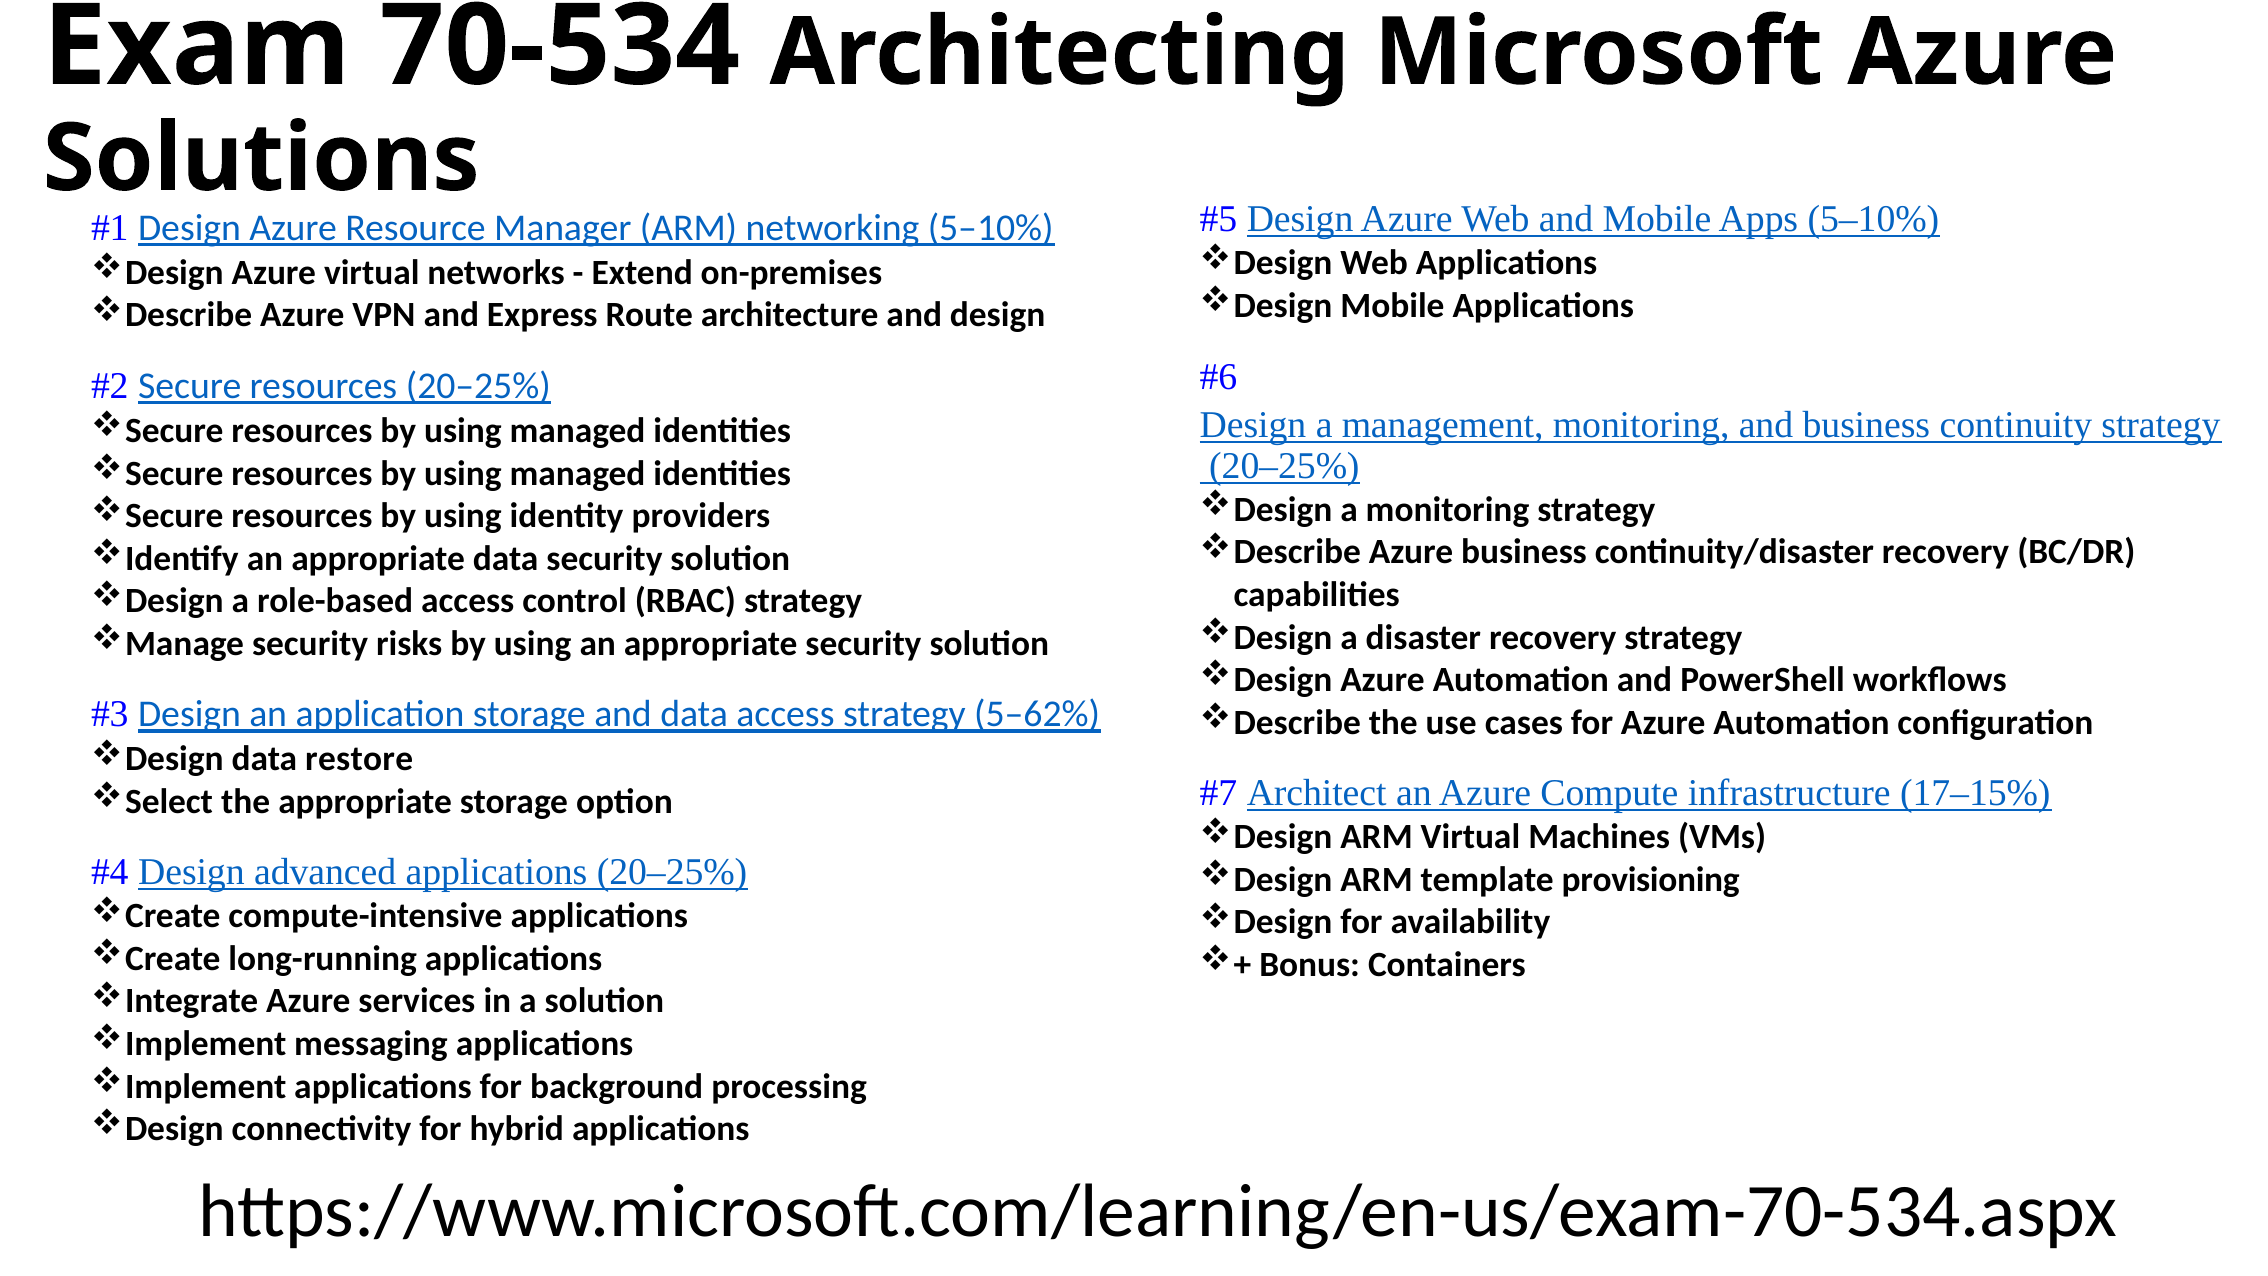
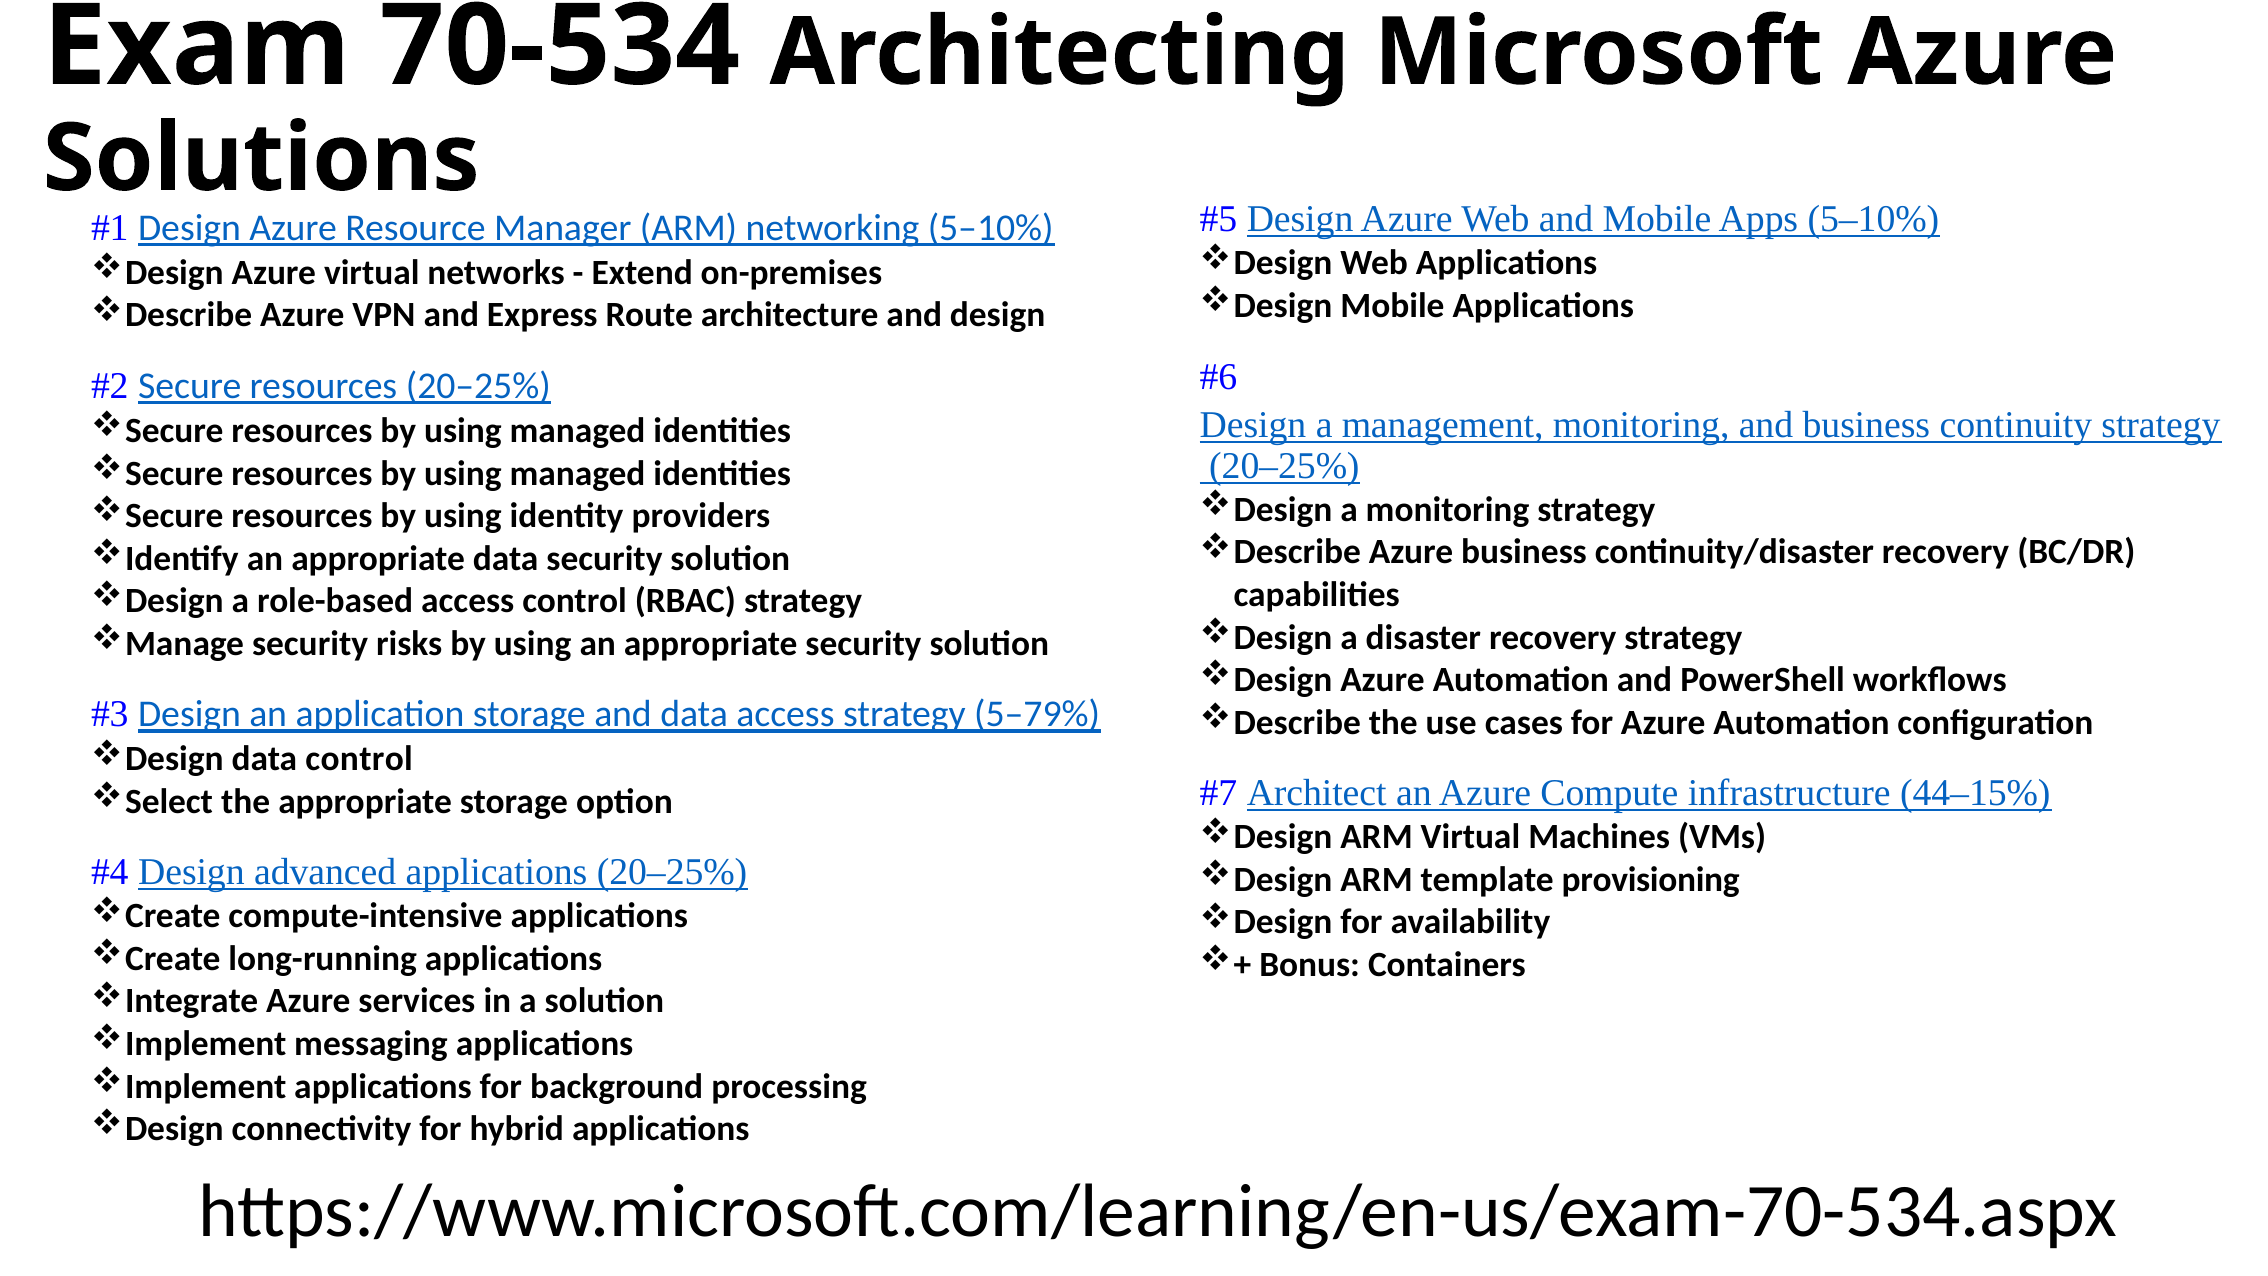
5–62%: 5–62% -> 5–79%
data restore: restore -> control
17–15%: 17–15% -> 44–15%
